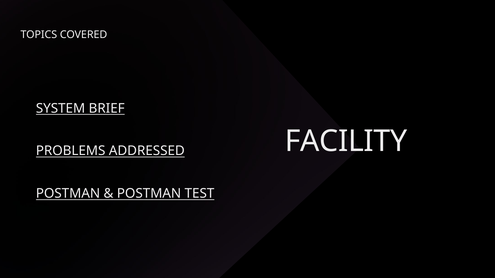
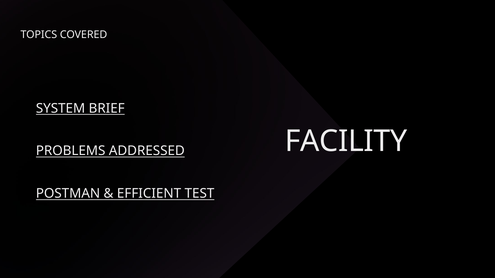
POSTMAN at (149, 194): POSTMAN -> EFFICIENT
